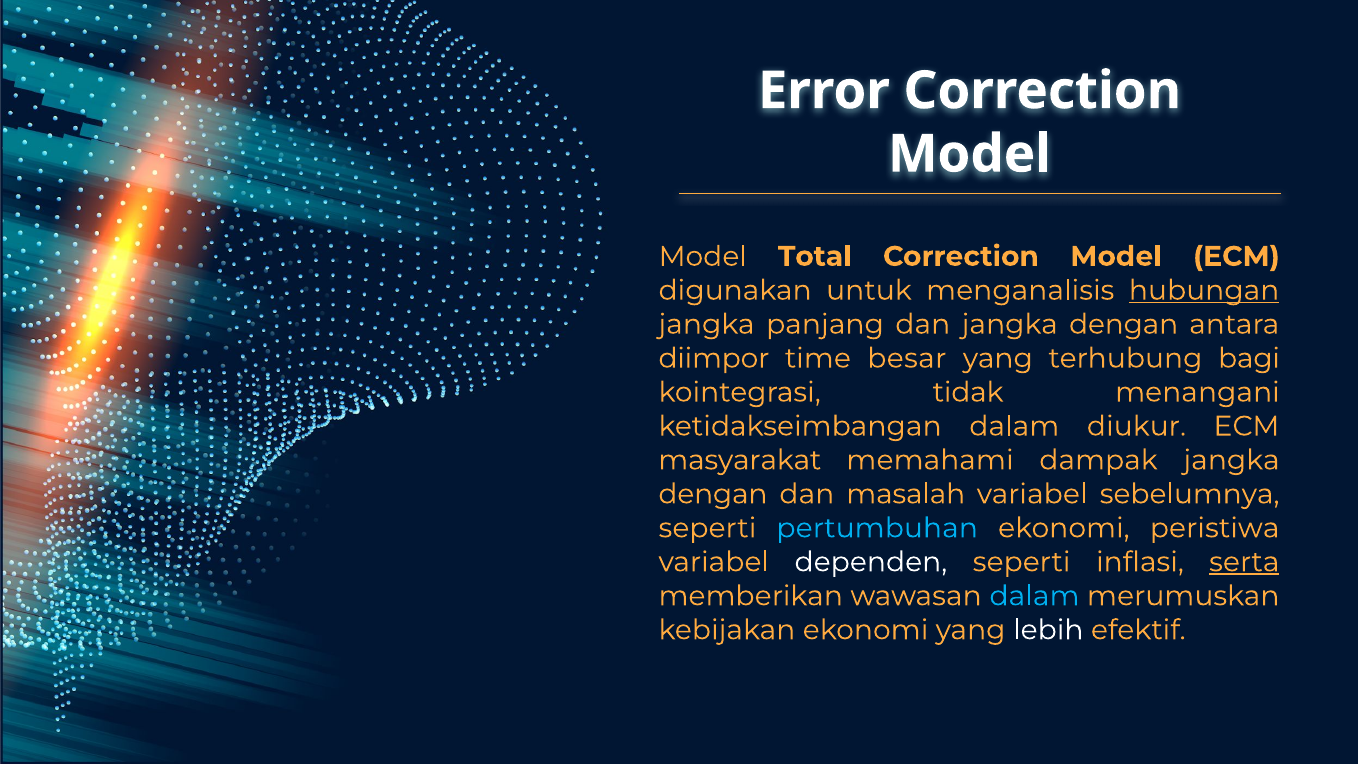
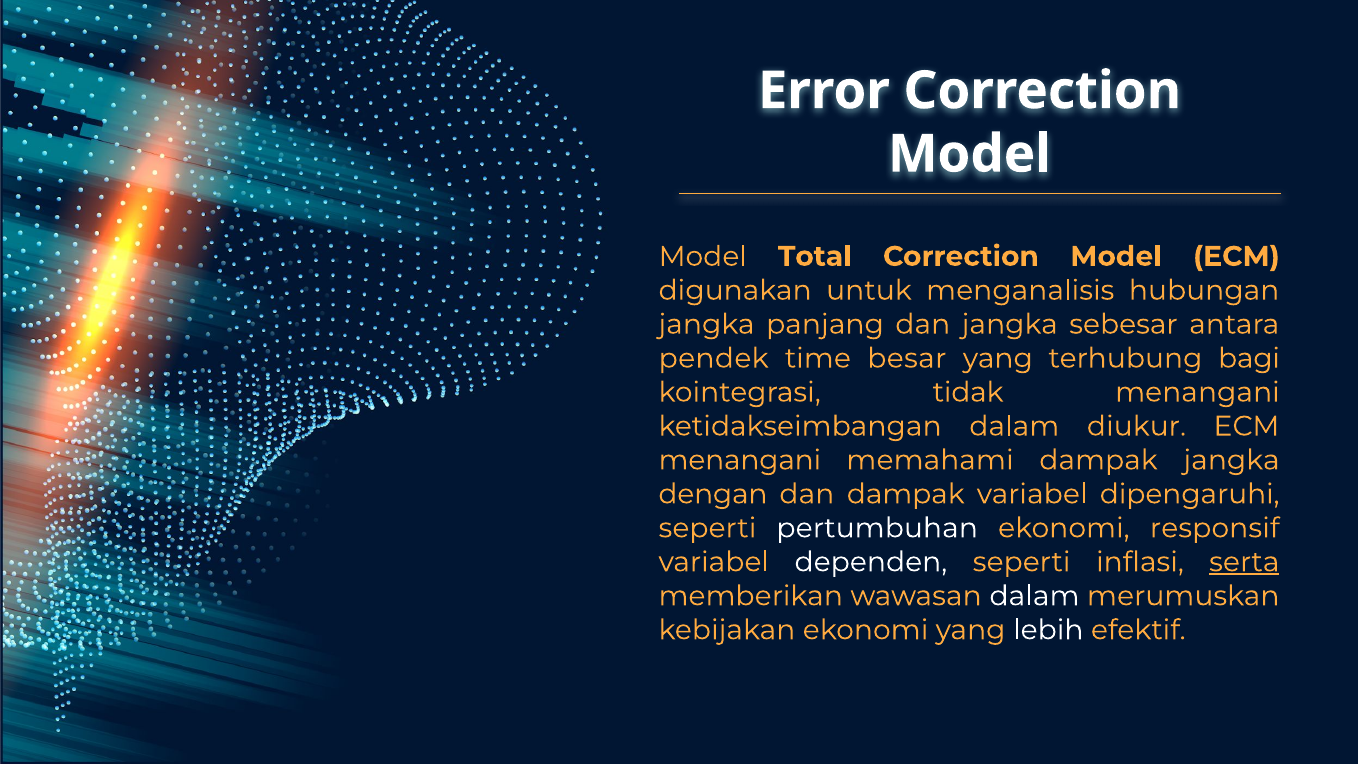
hubungan underline: present -> none
dan jangka dengan: dengan -> sebesar
diimpor: diimpor -> pendek
masyarakat at (740, 460): masyarakat -> menangani
dan masalah: masalah -> dampak
sebelumnya: sebelumnya -> dipengaruhi
pertumbuhan colour: light blue -> white
peristiwa: peristiwa -> responsif
dalam at (1034, 596) colour: light blue -> white
